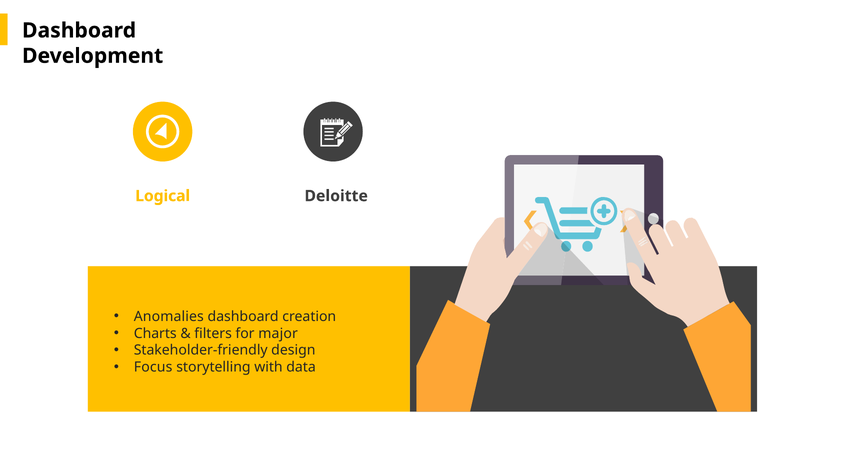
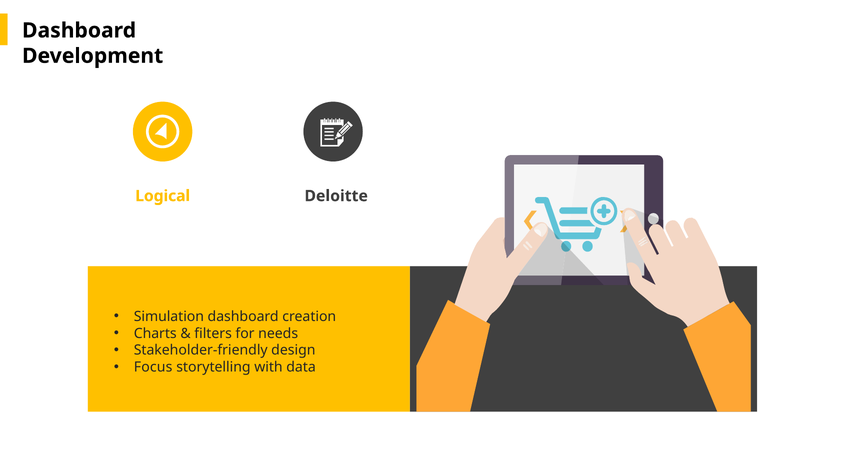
Anomalies: Anomalies -> Simulation
major: major -> needs
